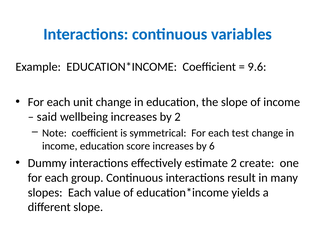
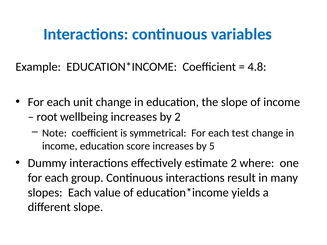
9.6: 9.6 -> 4.8
said: said -> root
6: 6 -> 5
create: create -> where
